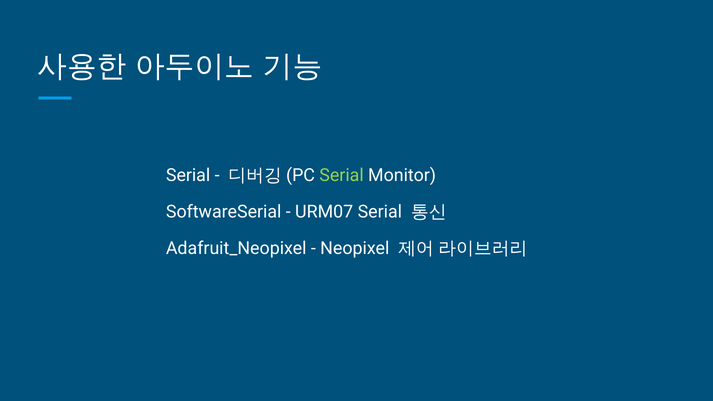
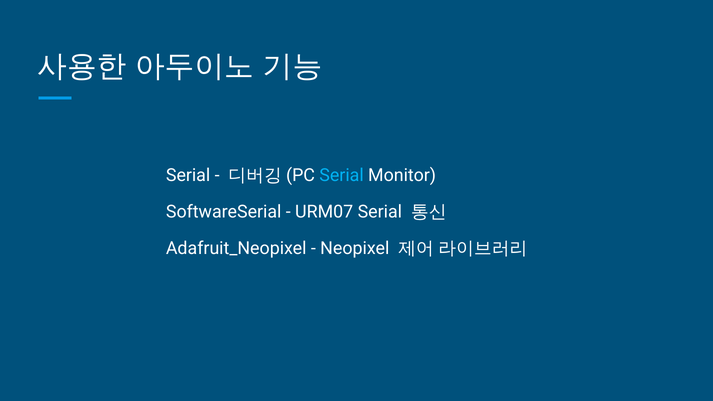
Serial at (342, 176) colour: light green -> light blue
